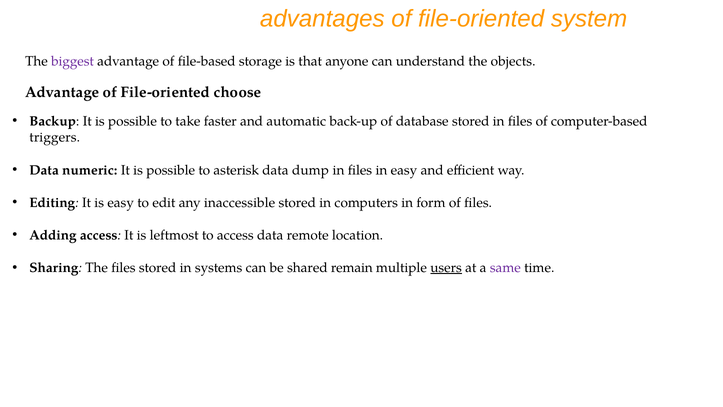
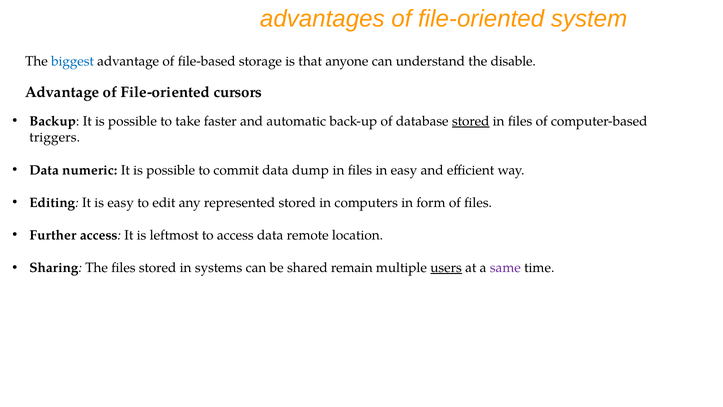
biggest colour: purple -> blue
objects: objects -> disable
choose: choose -> cursors
stored at (471, 121) underline: none -> present
asterisk: asterisk -> commit
inaccessible: inaccessible -> represented
Adding: Adding -> Further
